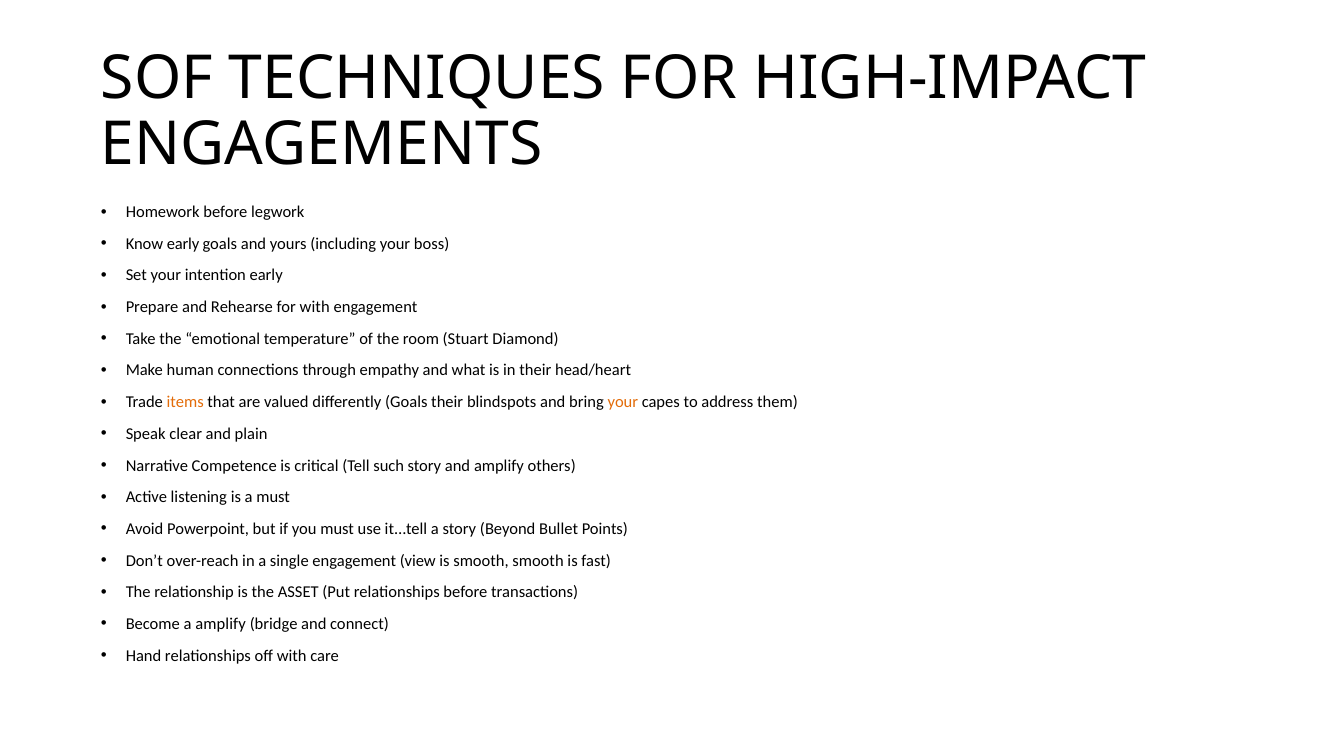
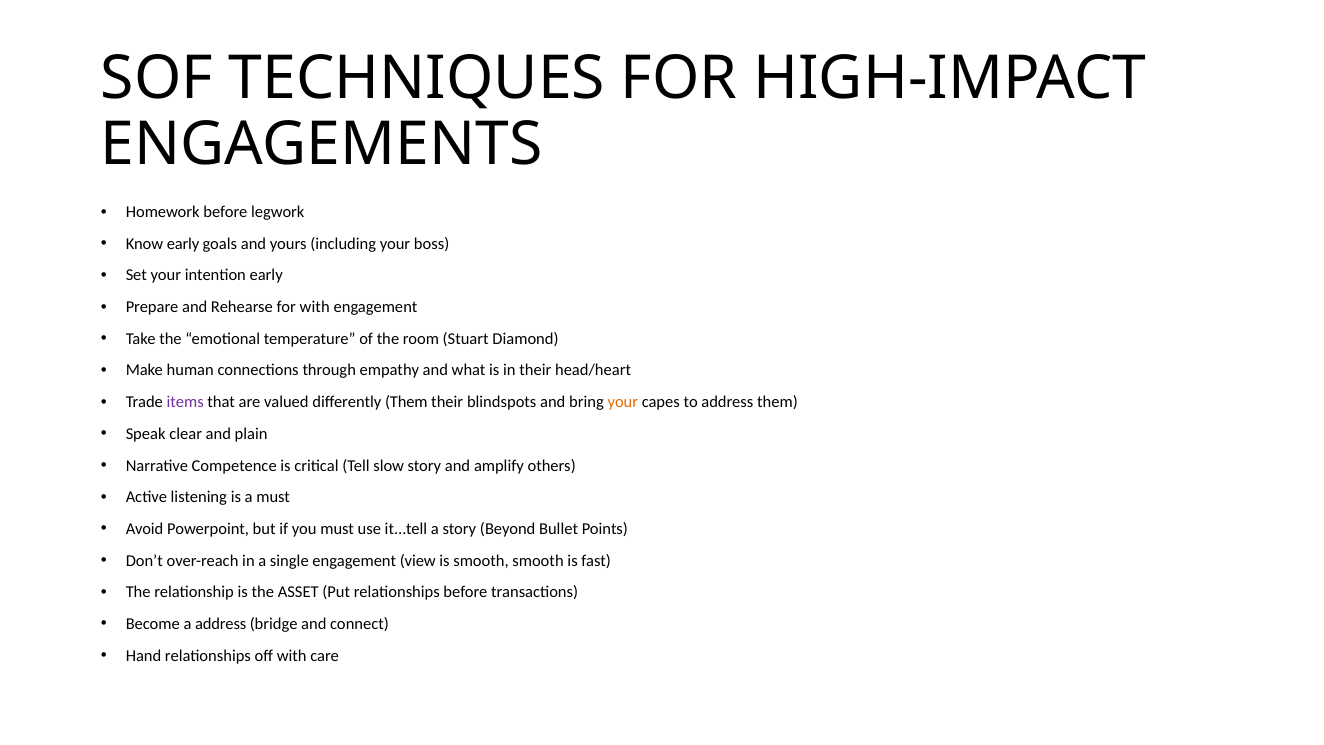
items colour: orange -> purple
differently Goals: Goals -> Them
such: such -> slow
a amplify: amplify -> address
